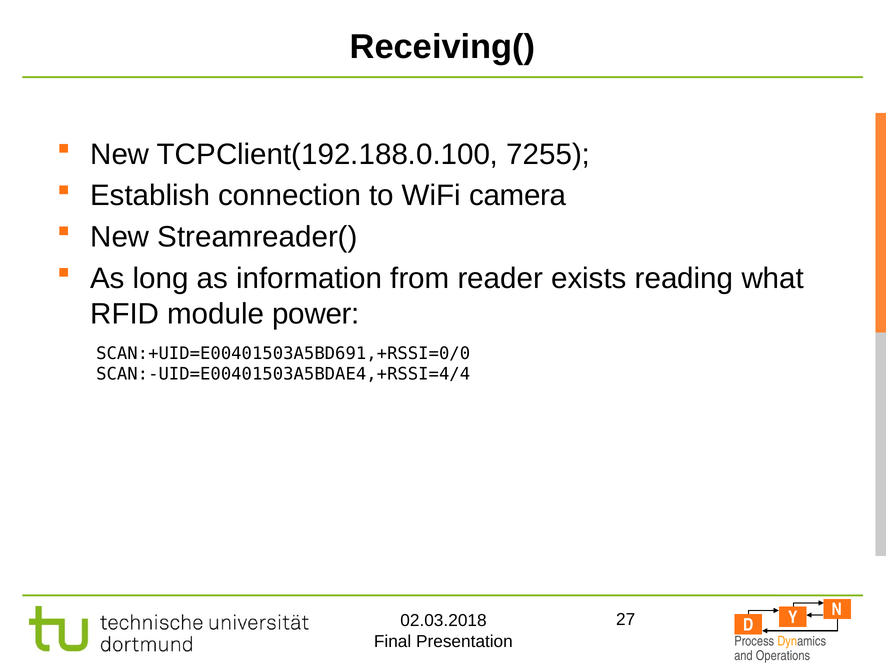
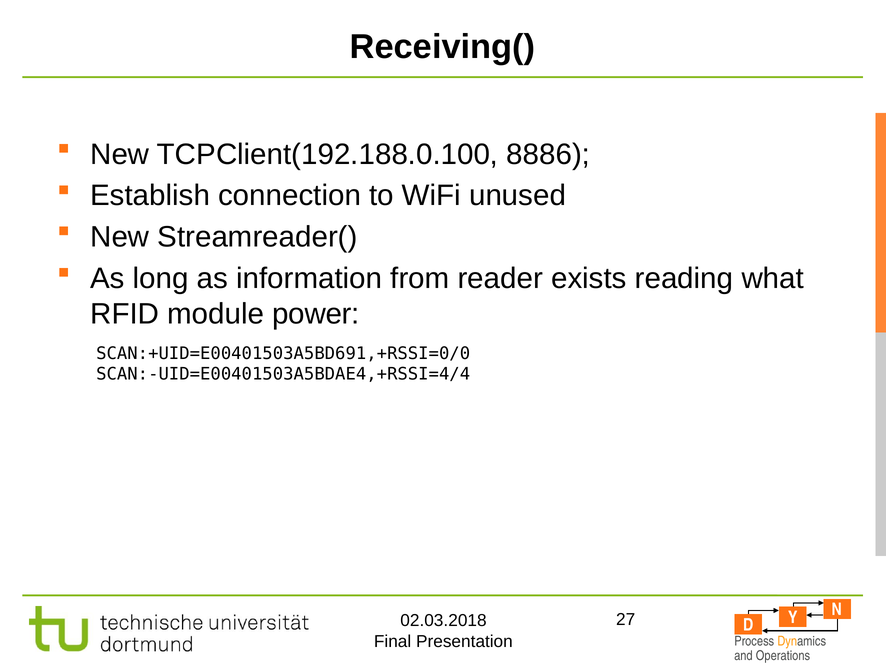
7255: 7255 -> 8886
camera: camera -> unused
